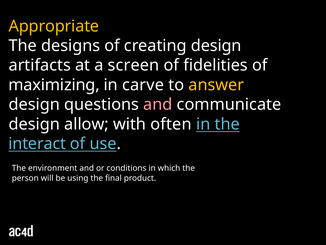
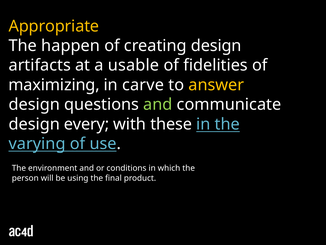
designs: designs -> happen
screen: screen -> usable
and at (158, 104) colour: pink -> light green
allow: allow -> every
often: often -> these
interact: interact -> varying
